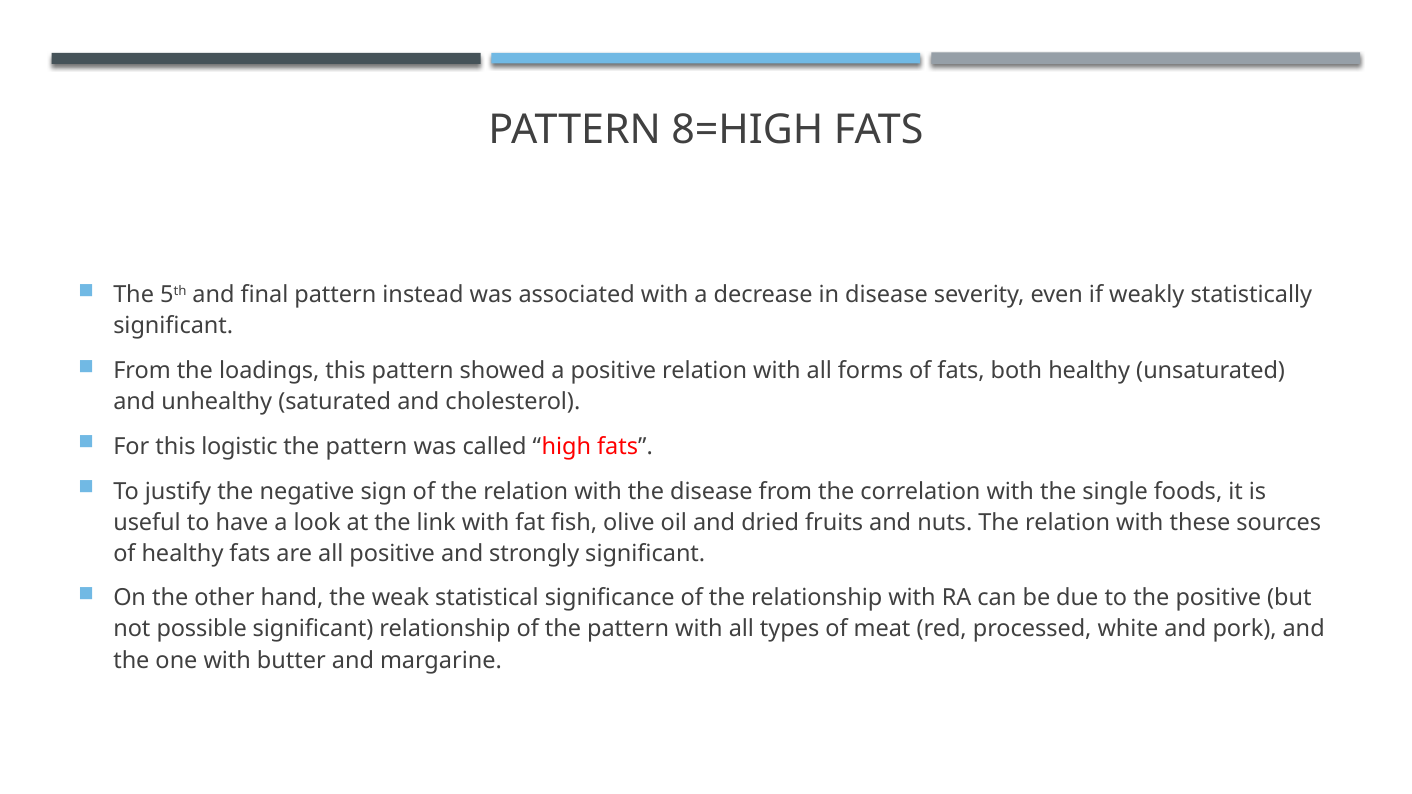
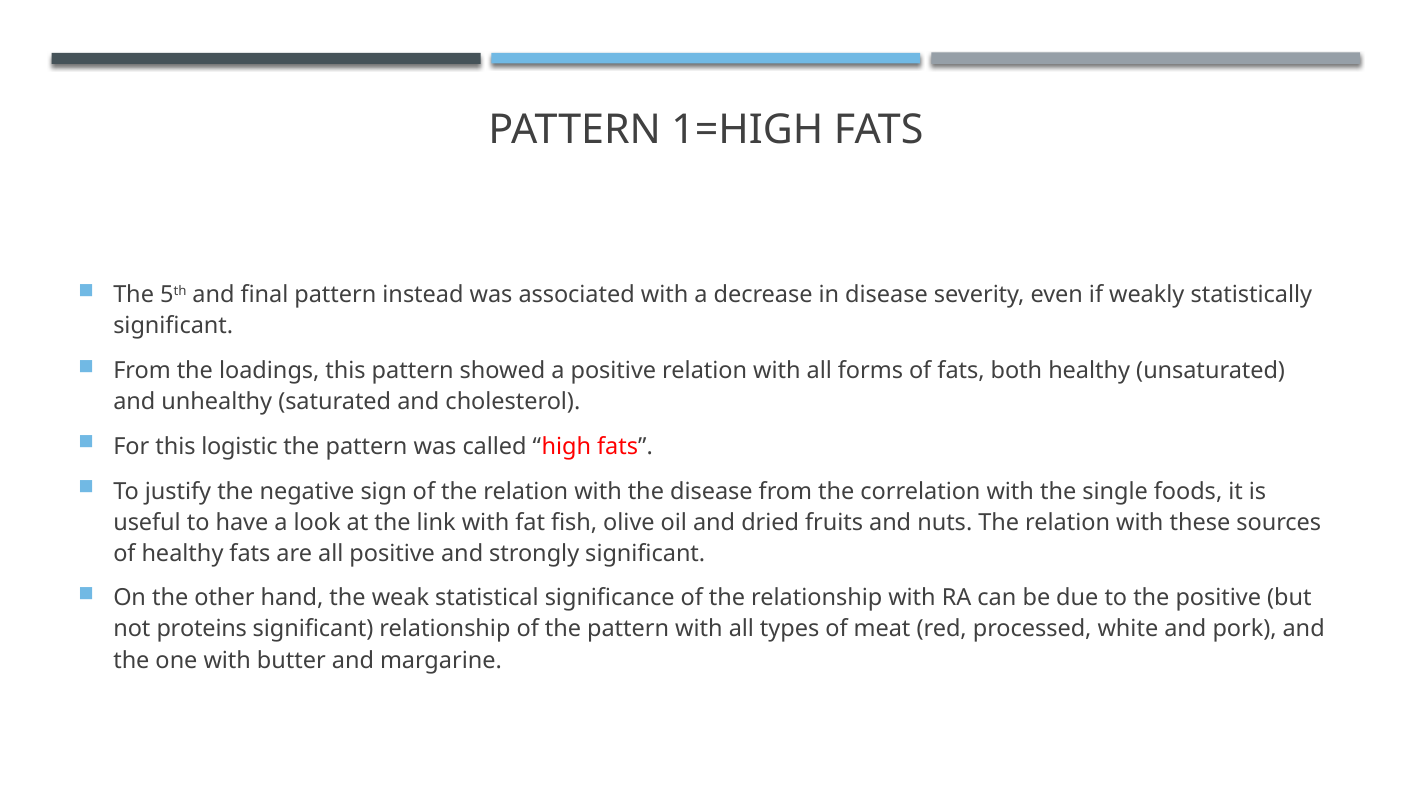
8=HIGH: 8=HIGH -> 1=HIGH
possible: possible -> proteins
